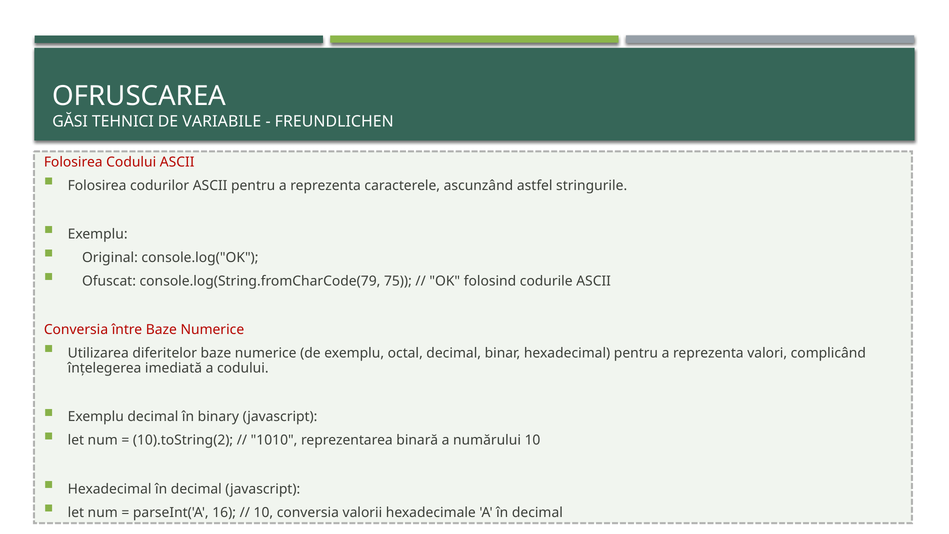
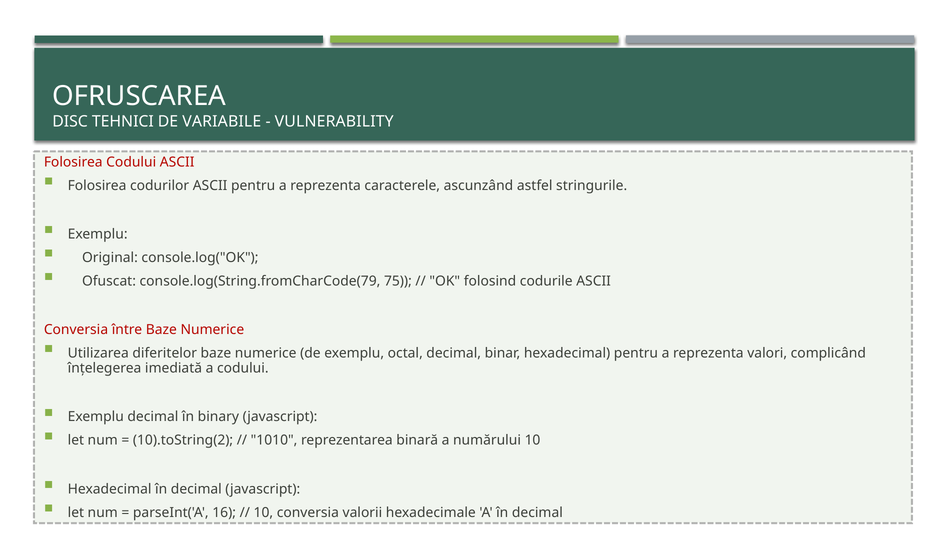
GĂSI: GĂSI -> DISC
FREUNDLICHEN: FREUNDLICHEN -> VULNERABILITY
